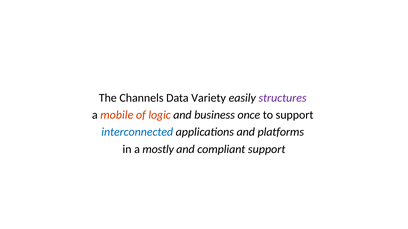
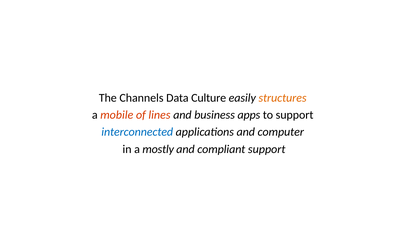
Variety: Variety -> Culture
structures colour: purple -> orange
logic: logic -> lines
once: once -> apps
platforms: platforms -> computer
